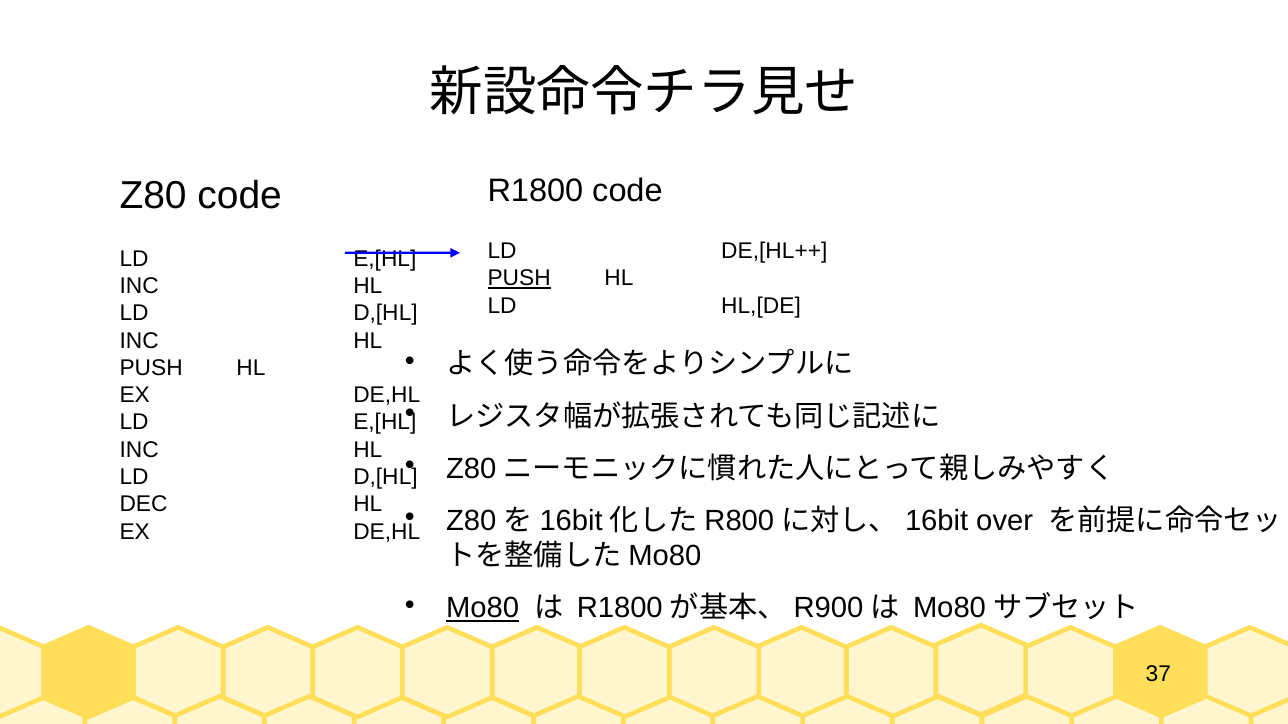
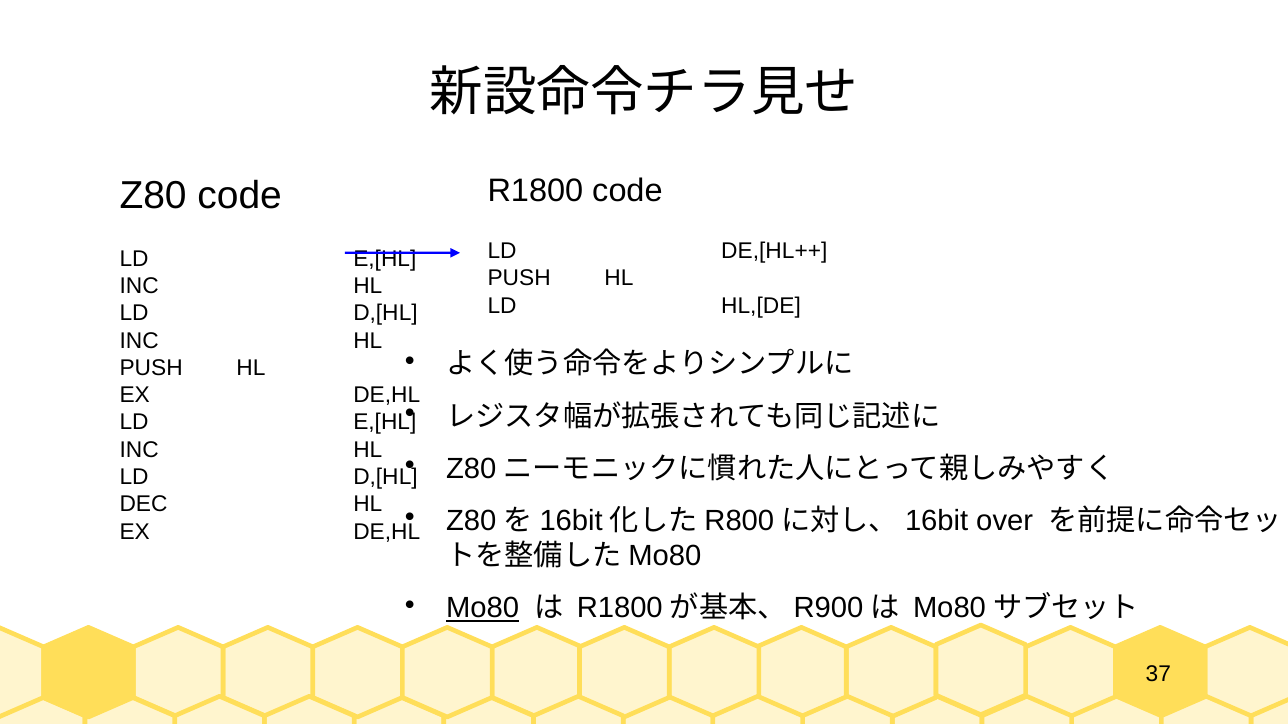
PUSH at (519, 278) underline: present -> none
